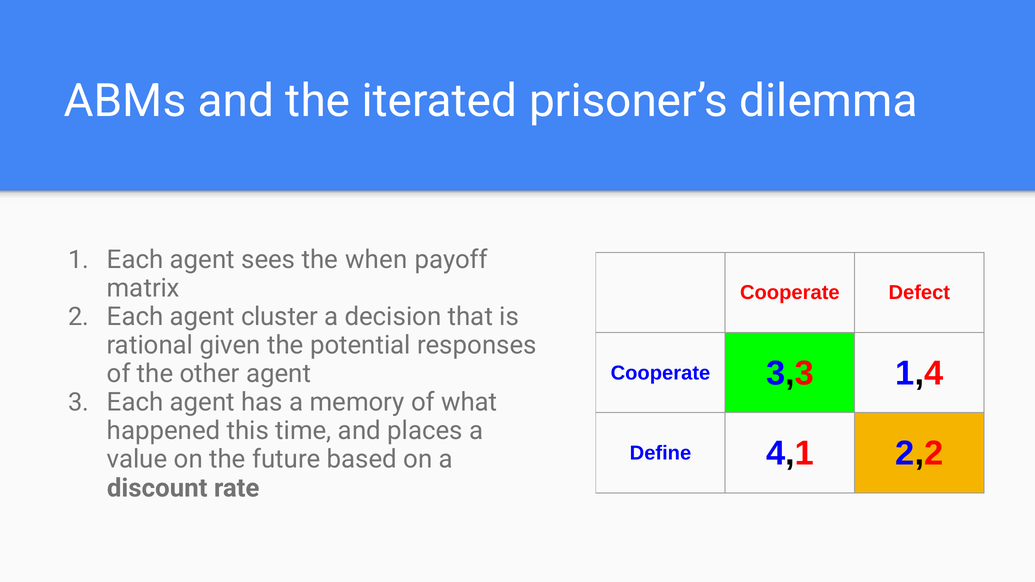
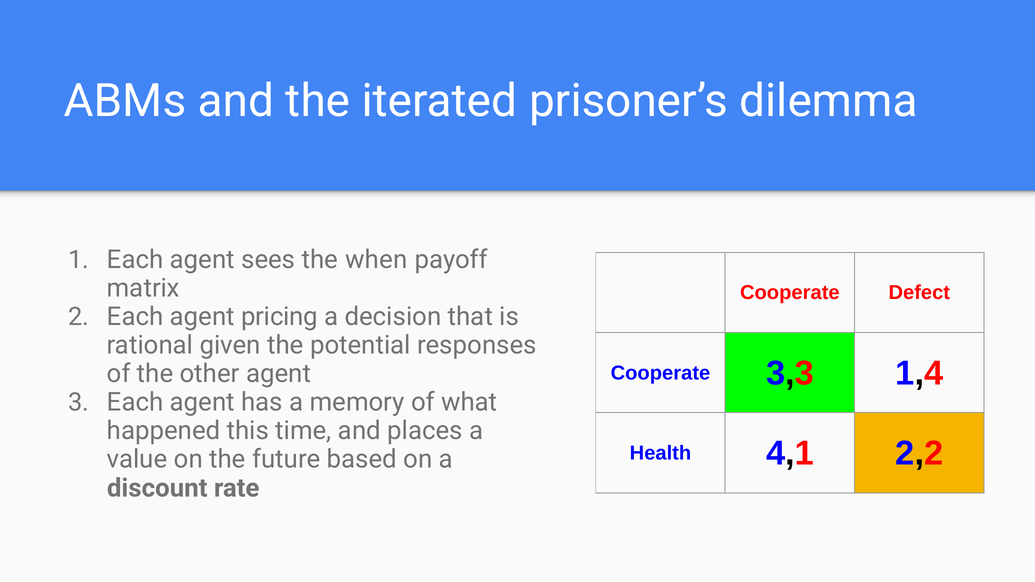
cluster: cluster -> pricing
Define: Define -> Health
